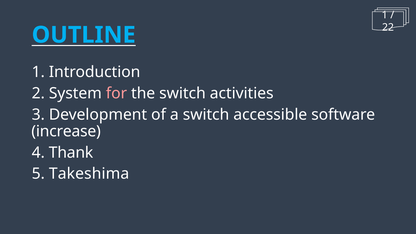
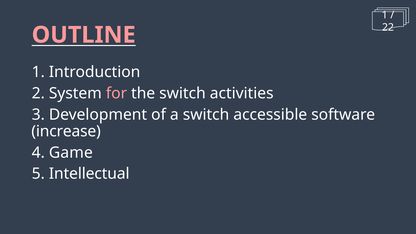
OUTLINE colour: light blue -> pink
Thank: Thank -> Game
Takeshima: Takeshima -> Intellectual
